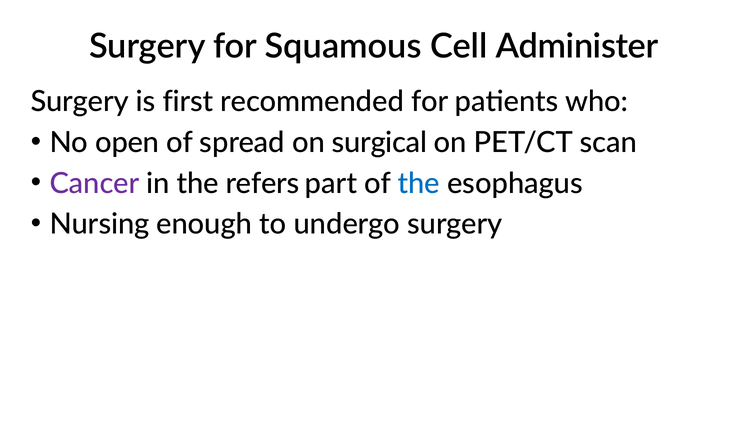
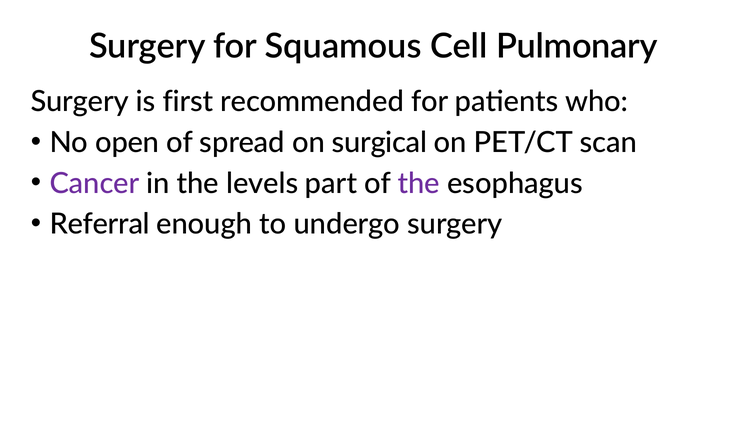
Administer: Administer -> Pulmonary
refers: refers -> levels
the at (419, 184) colour: blue -> purple
Nursing: Nursing -> Referral
